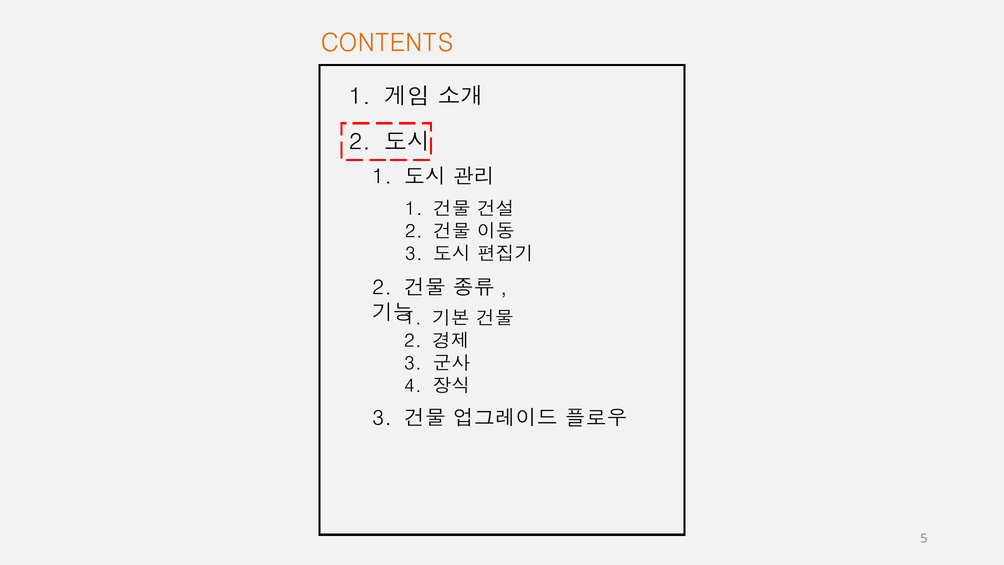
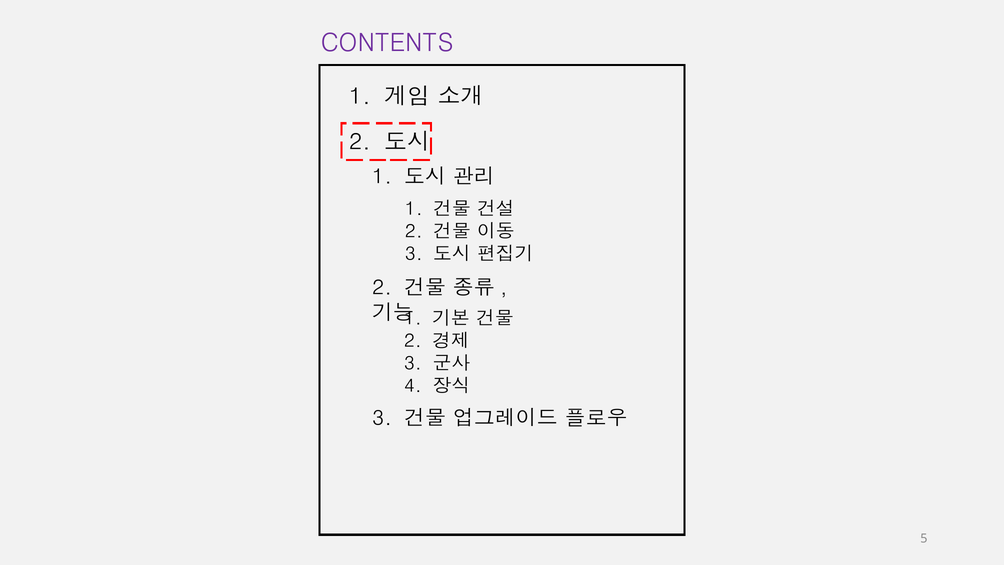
CONTENTS colour: orange -> purple
